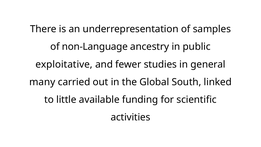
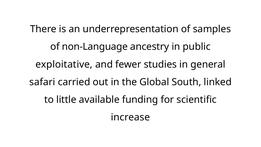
many: many -> safari
activities: activities -> increase
